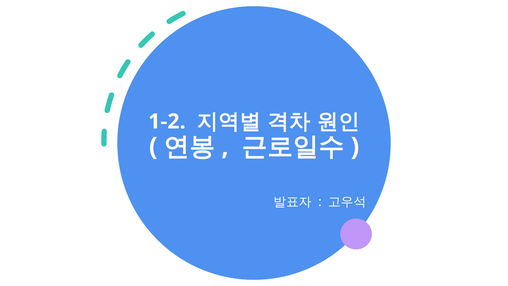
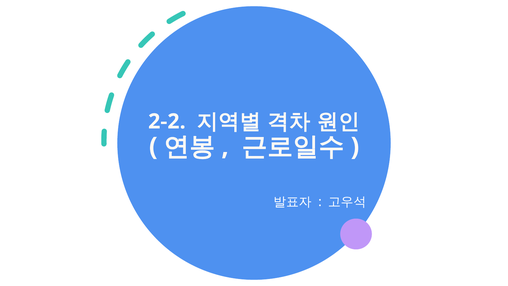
1-2: 1-2 -> 2-2
